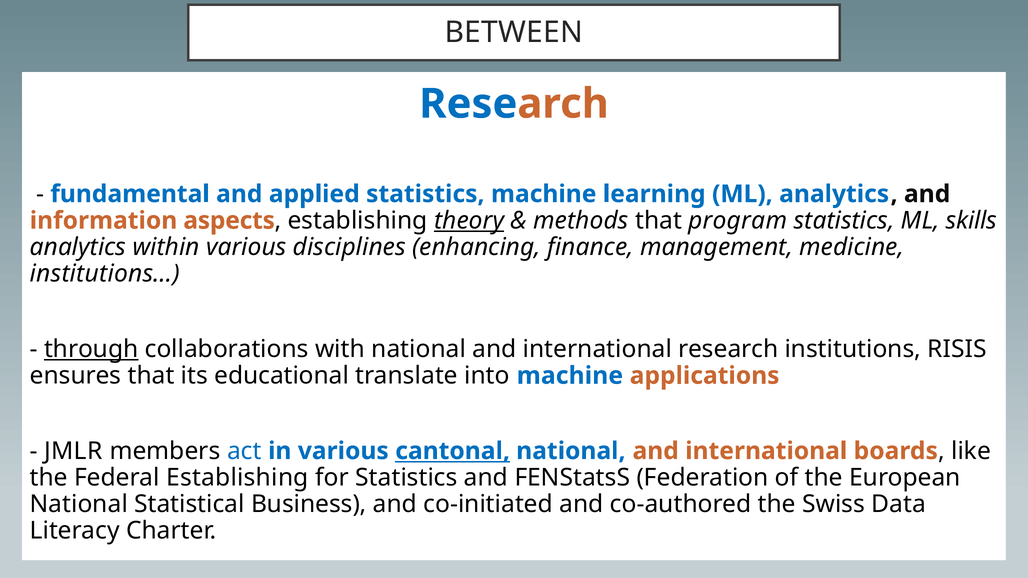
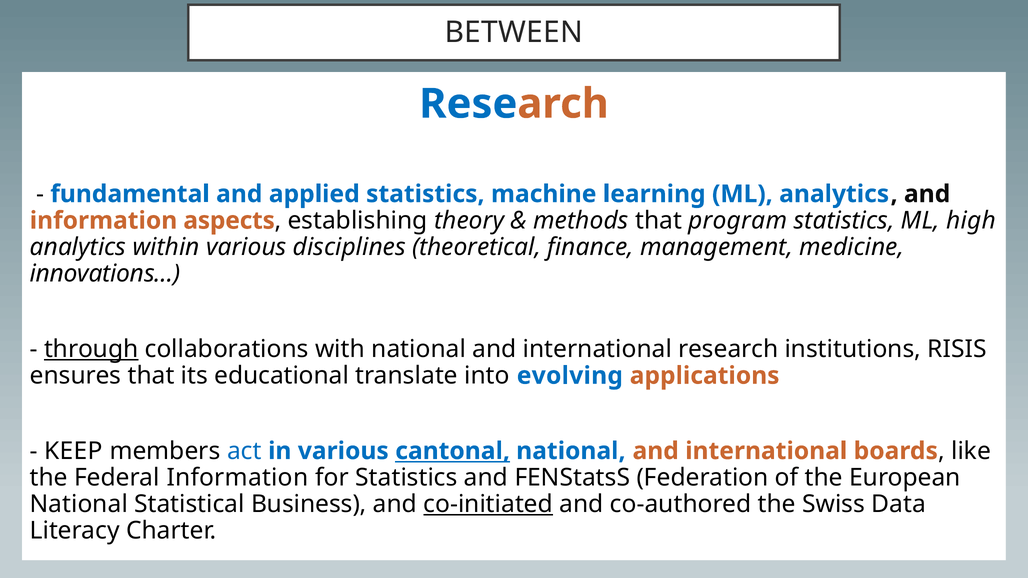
theory underline: present -> none
skills: skills -> high
enhancing: enhancing -> theoretical
institutions…: institutions… -> innovations…
into machine: machine -> evolving
JMLR: JMLR -> KEEP
Federal Establishing: Establishing -> Information
co-initiated underline: none -> present
